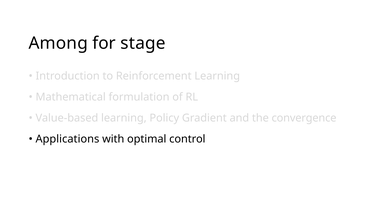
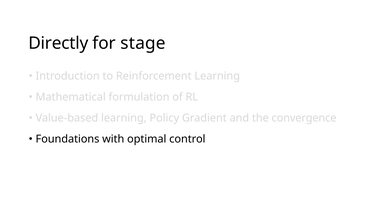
Among: Among -> Directly
Applications: Applications -> Foundations
